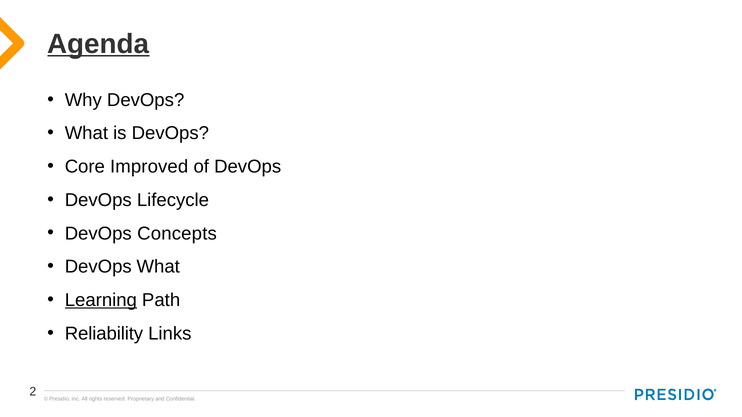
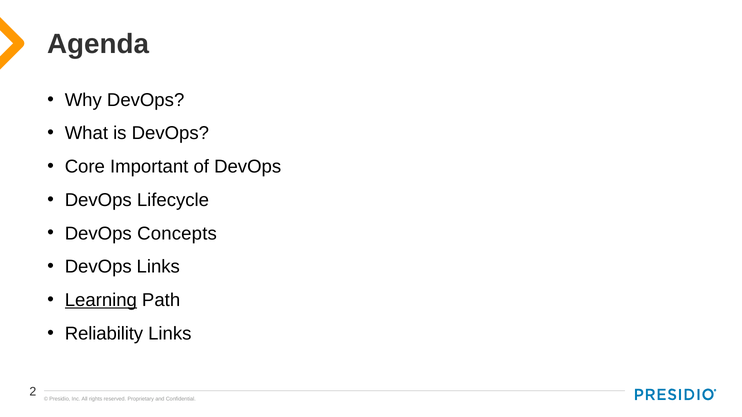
Agenda underline: present -> none
Improved: Improved -> Important
DevOps What: What -> Links
